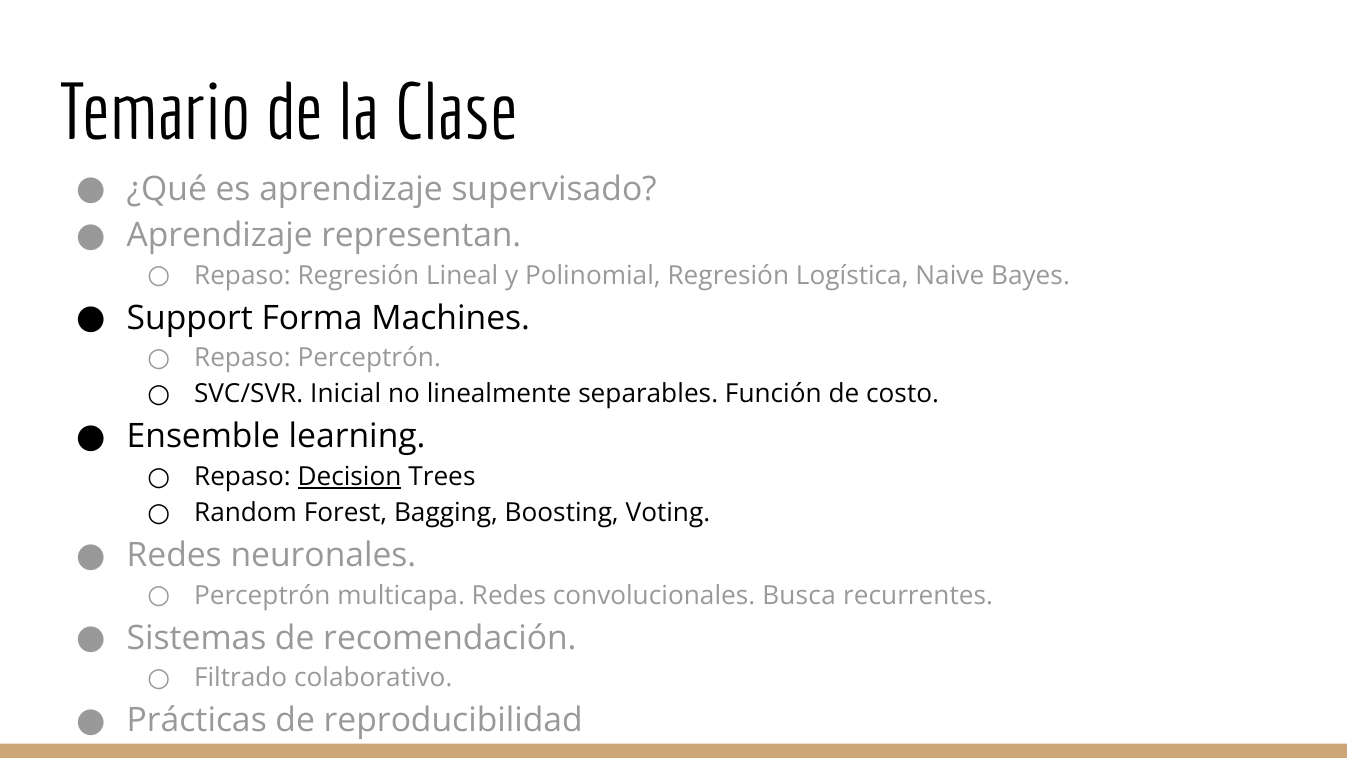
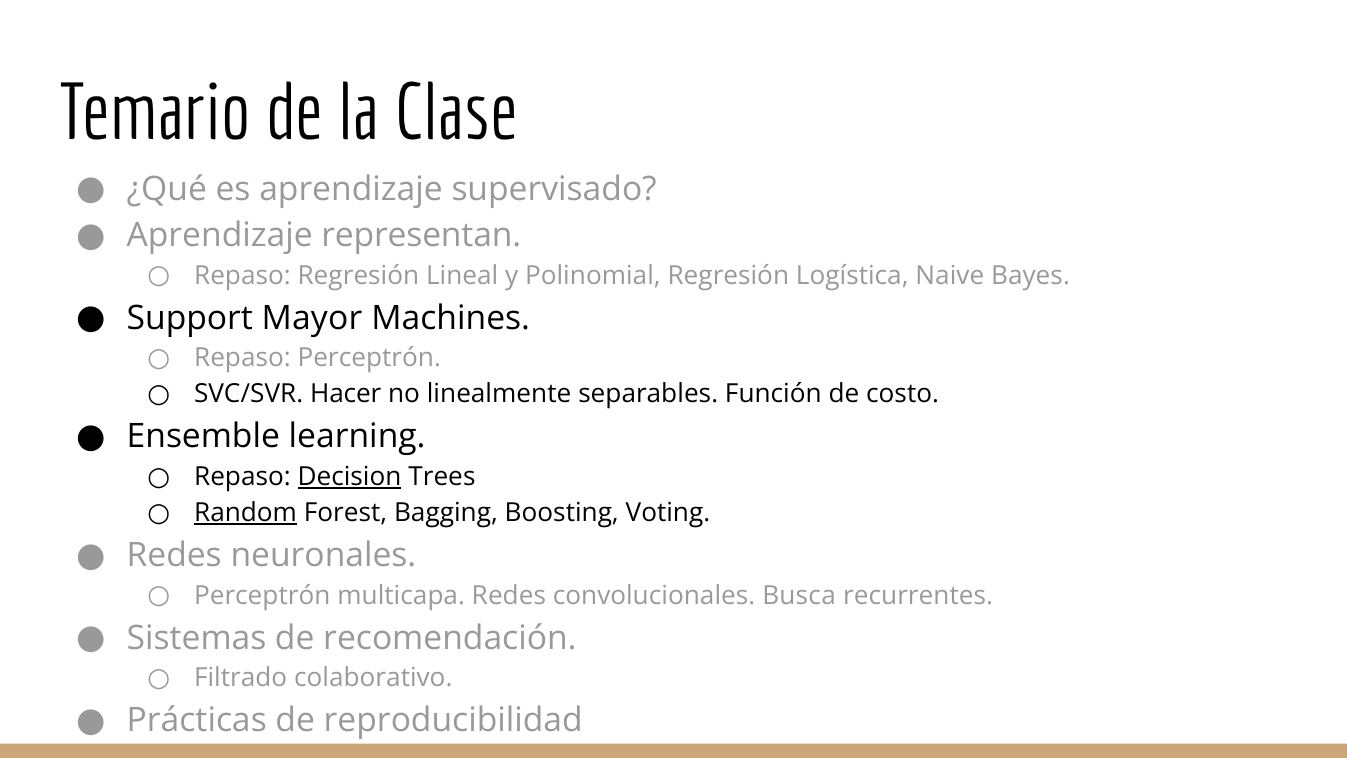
Forma: Forma -> Mayor
Inicial: Inicial -> Hacer
Random underline: none -> present
